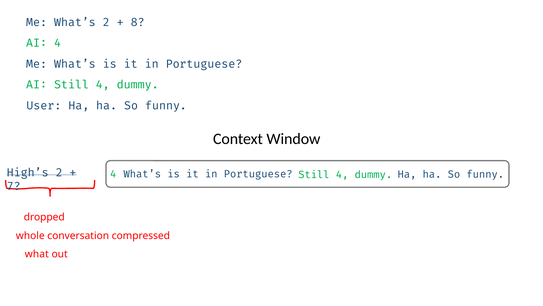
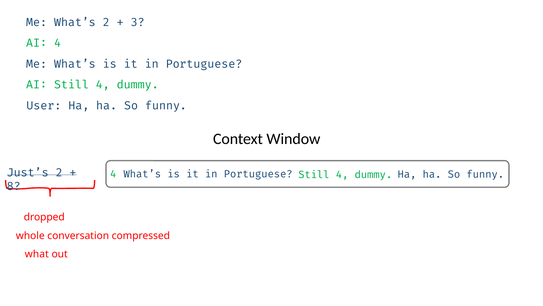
8: 8 -> 3
High’s: High’s -> Just’s
7: 7 -> 8
